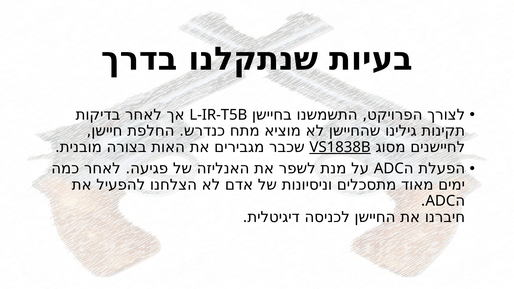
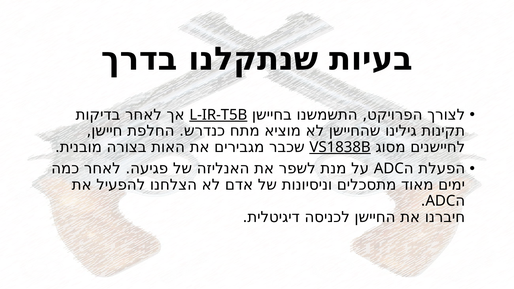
L-IR-T5B underline: none -> present
